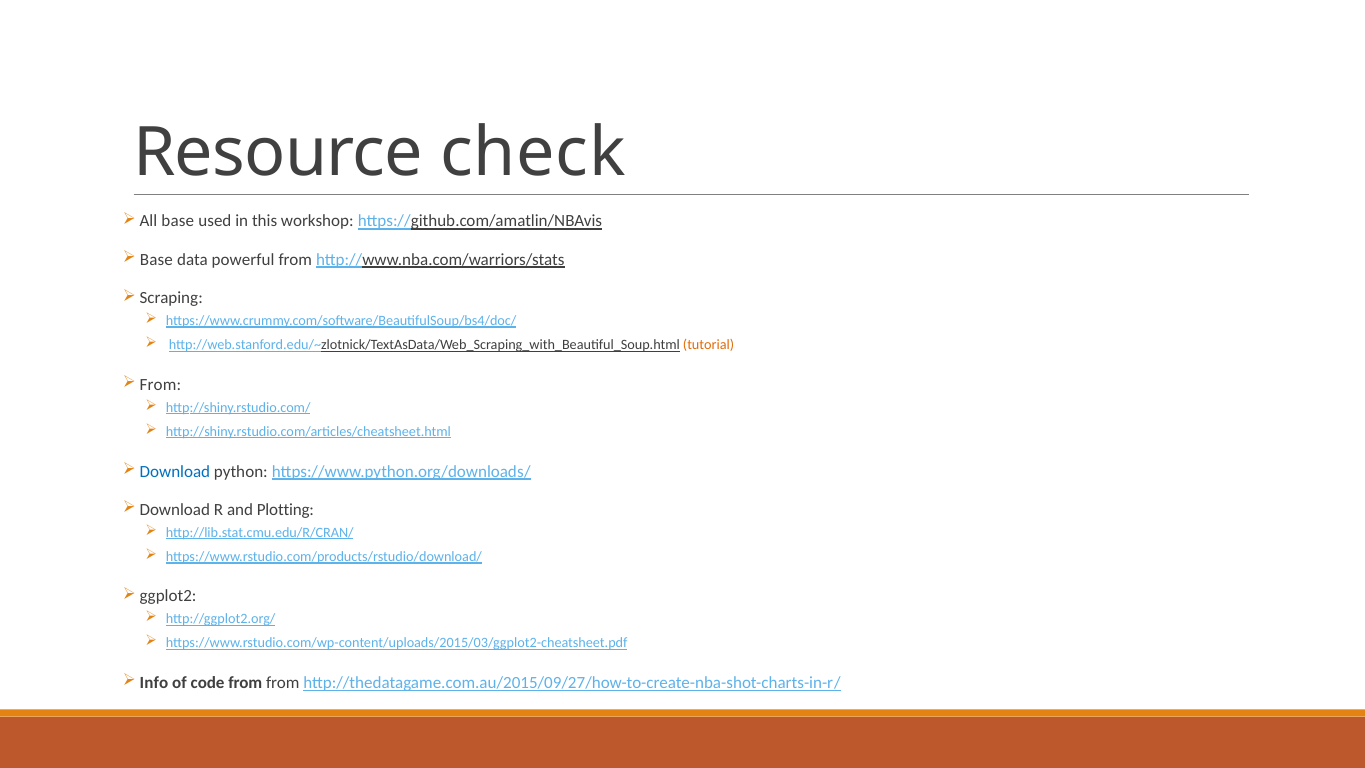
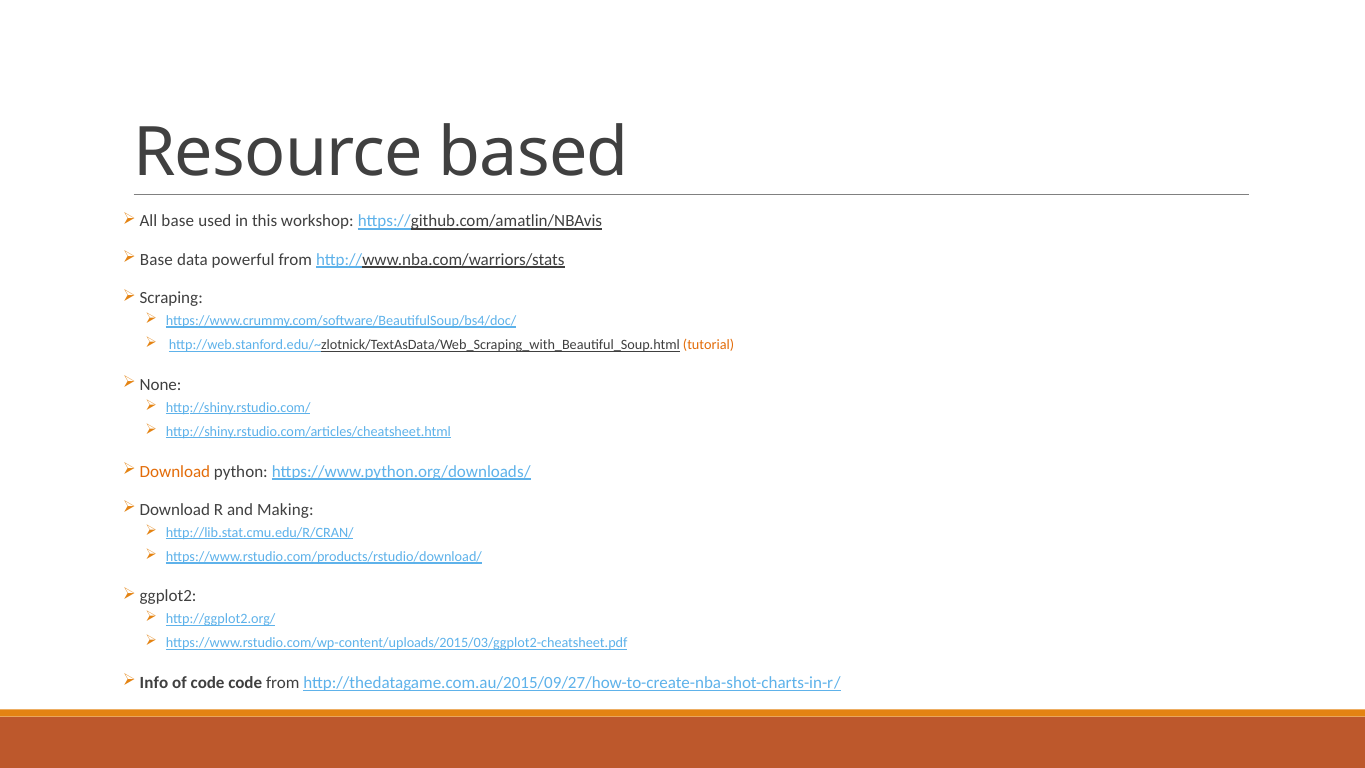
check: check -> based
From at (160, 385): From -> None
Download at (175, 471) colour: blue -> orange
Plotting: Plotting -> Making
code from: from -> code
